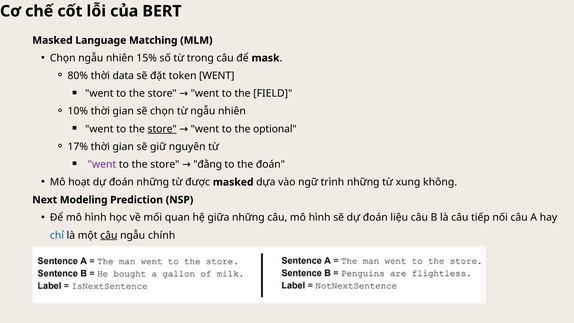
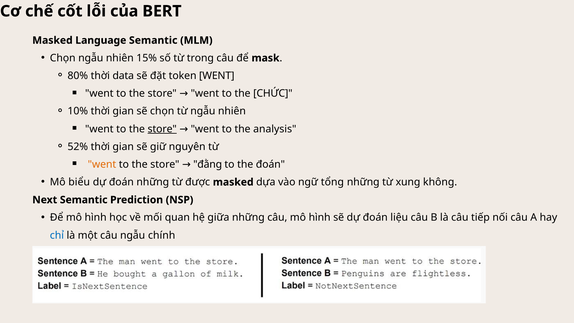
Language Matching: Matching -> Semantic
FIELD: FIELD -> CHỨC
optional: optional -> analysis
17%: 17% -> 52%
went at (102, 164) colour: purple -> orange
hoạt: hoạt -> biểu
trình: trình -> tổng
Next Modeling: Modeling -> Semantic
câu at (109, 235) underline: present -> none
